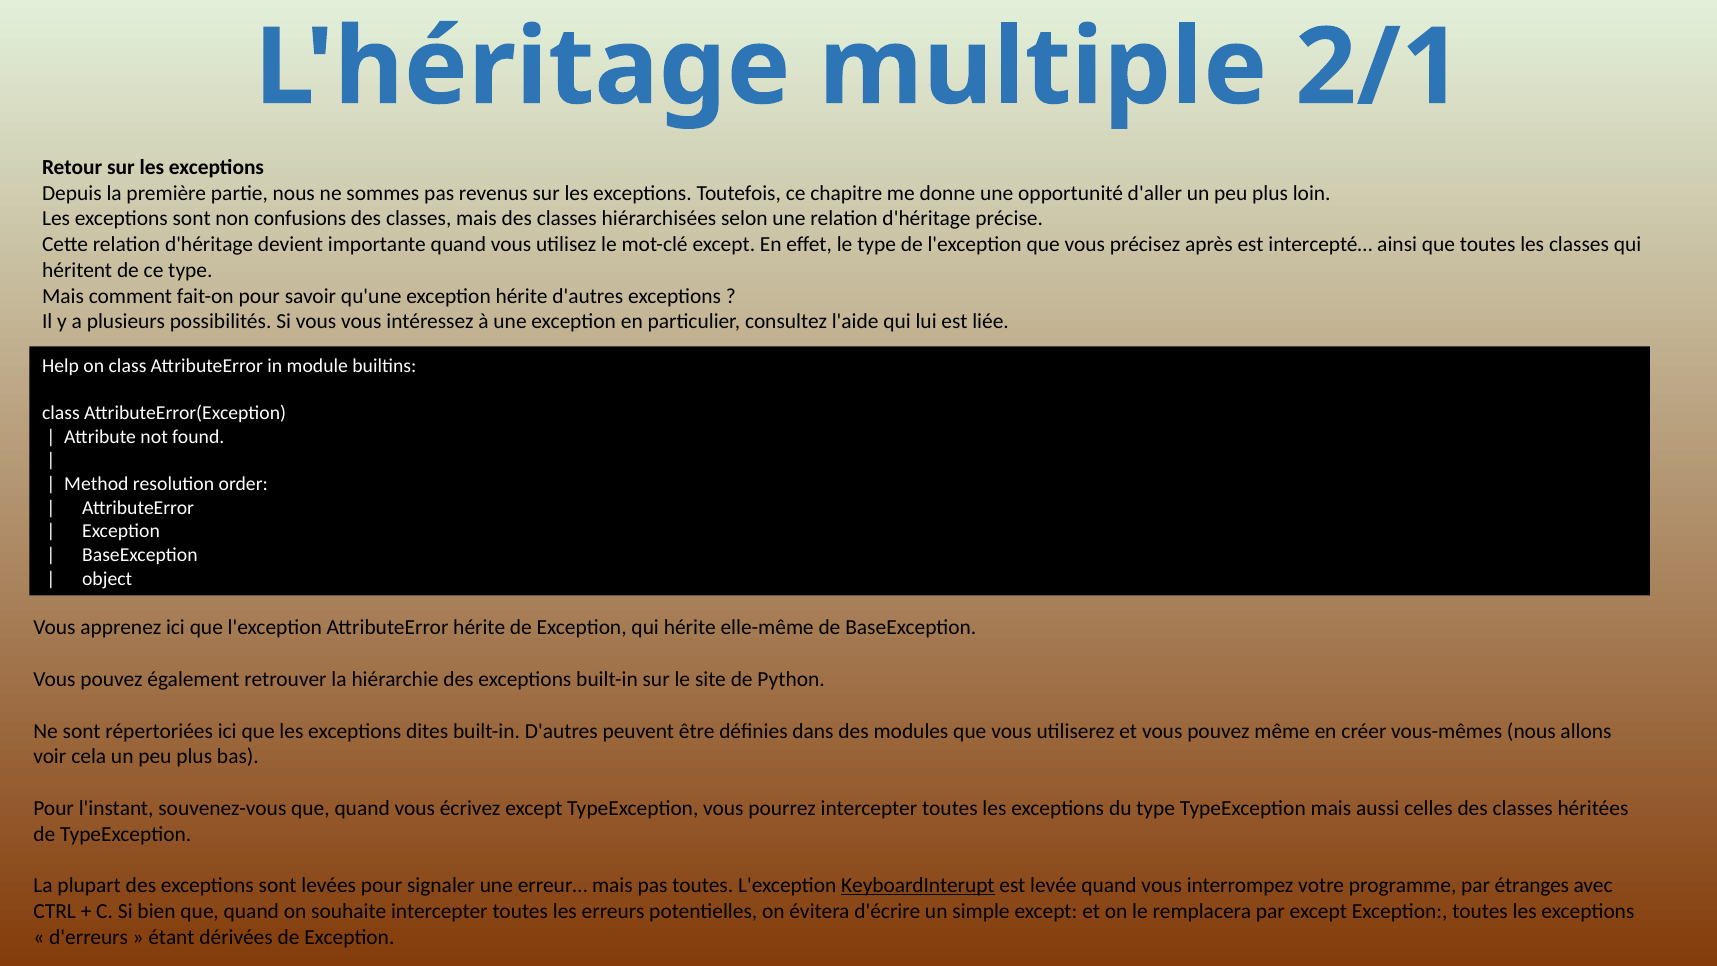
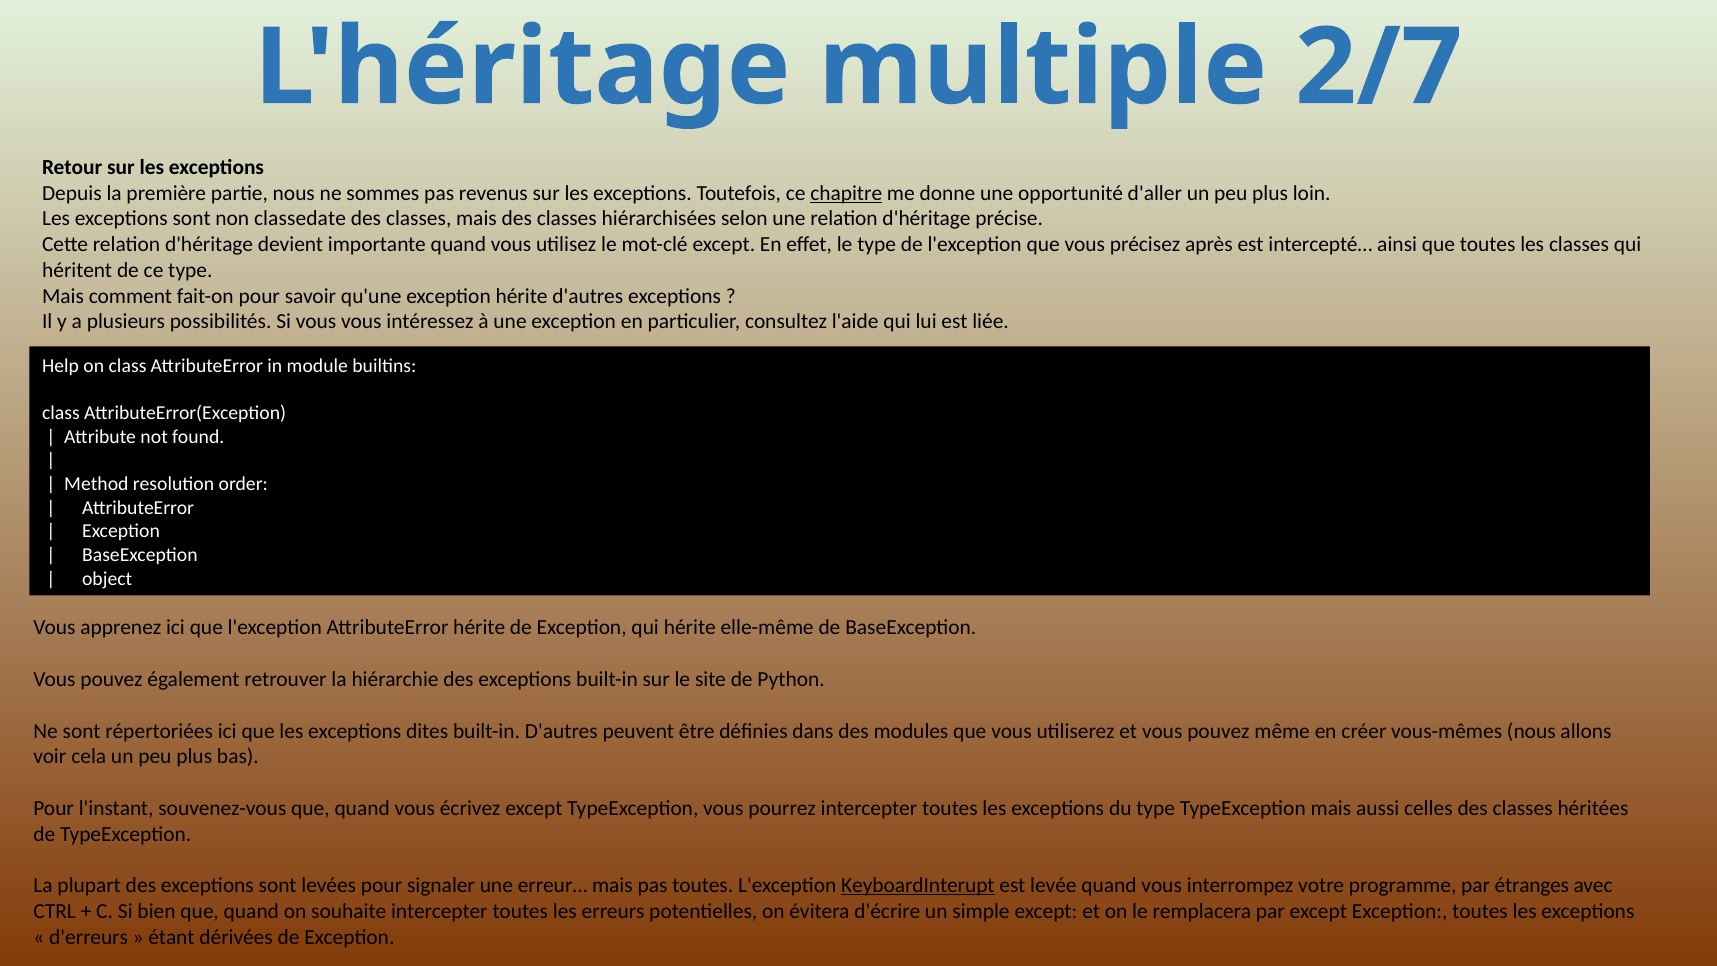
2/1: 2/1 -> 2/7
chapitre underline: none -> present
confusions: confusions -> classedate
